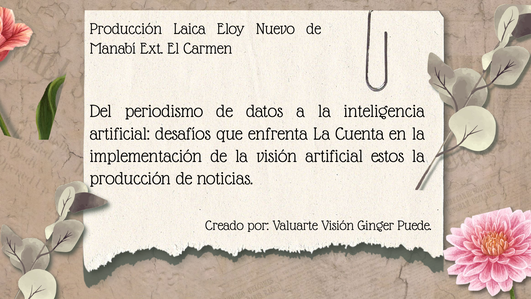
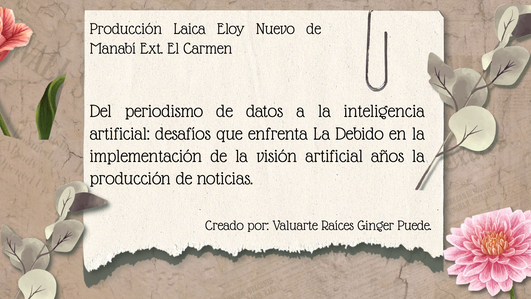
Cuenta: Cuenta -> Debido
estos: estos -> años
Valuarte Visión: Visión -> Raíces
